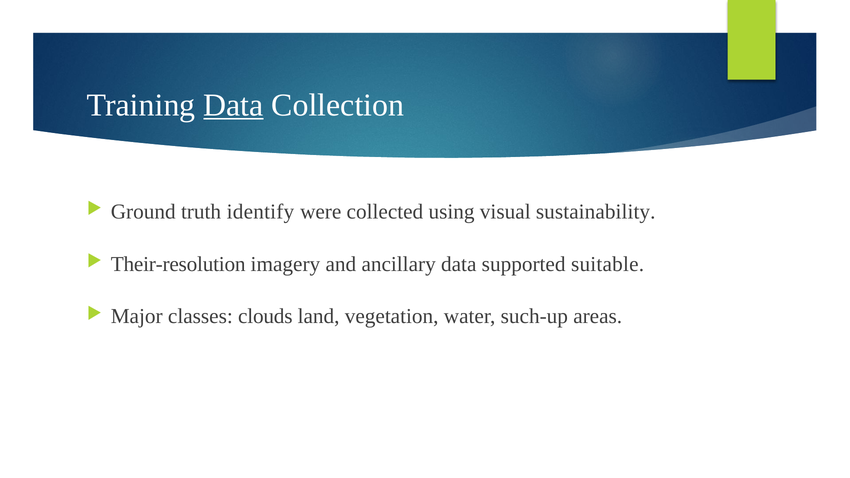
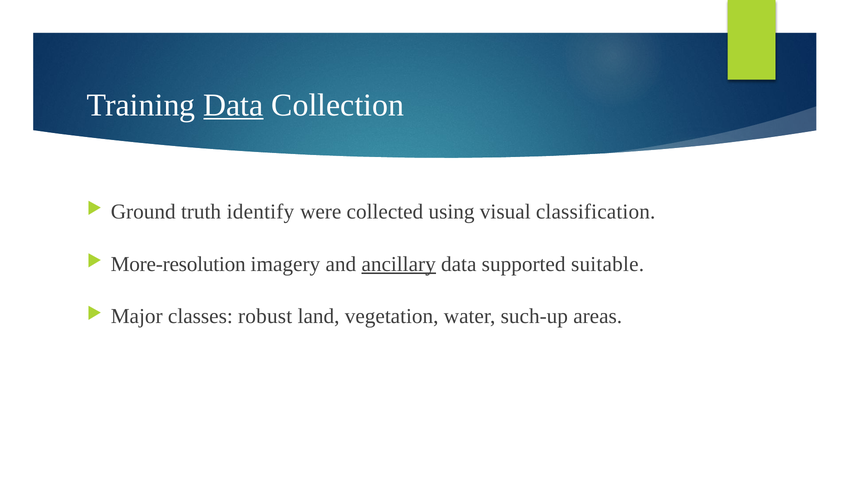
sustainability: sustainability -> classification
Their-resolution: Their-resolution -> More-resolution
ancillary underline: none -> present
clouds: clouds -> robust
